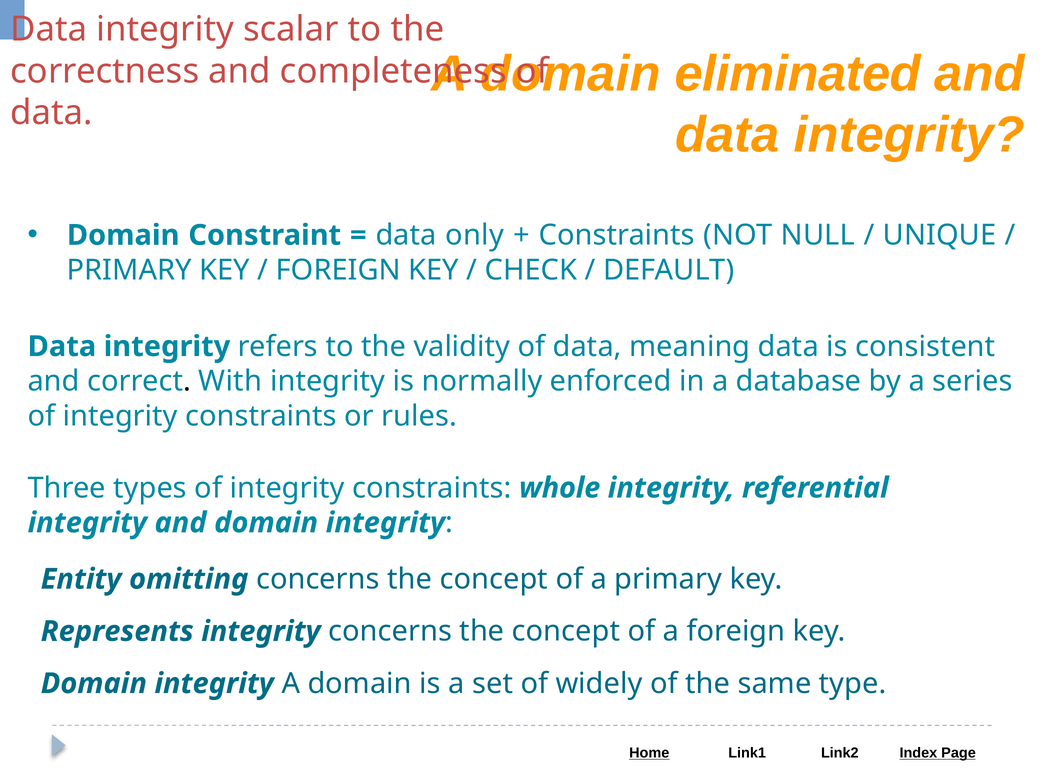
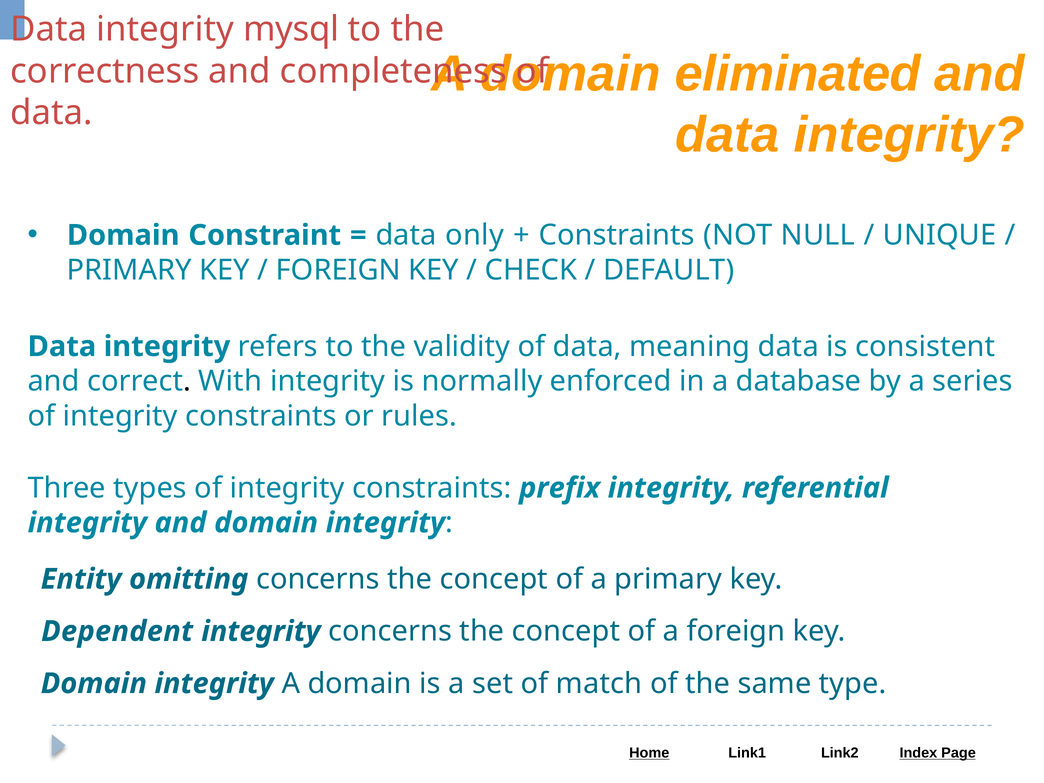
scalar: scalar -> mysql
whole: whole -> prefix
Represents: Represents -> Dependent
widely: widely -> match
